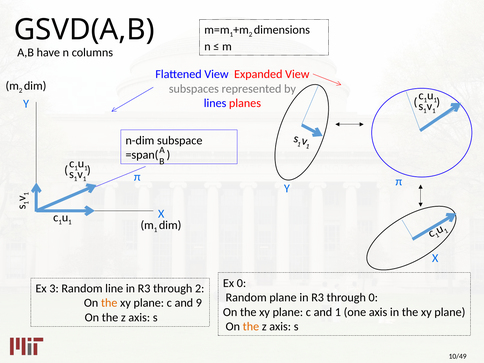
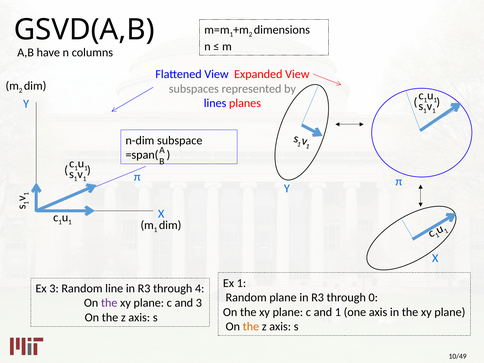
Ex 0: 0 -> 1
through 2: 2 -> 4
the at (109, 303) colour: orange -> purple
and 9: 9 -> 3
